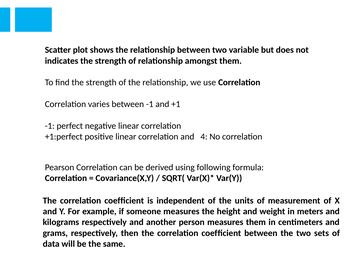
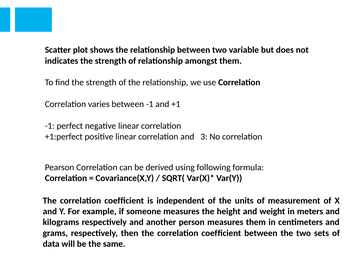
4: 4 -> 3
